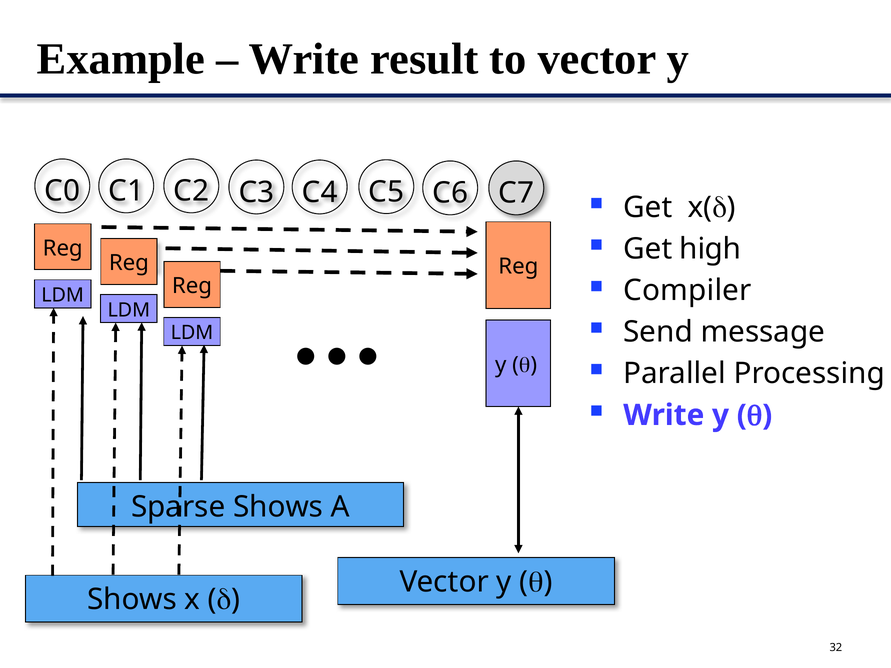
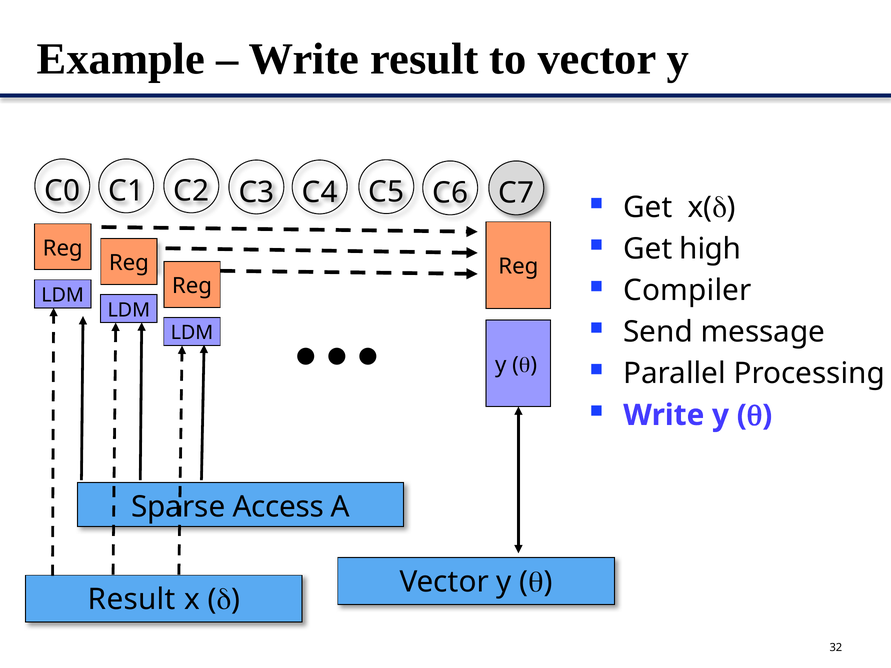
Shows at (278, 507): Shows -> Access
Shows at (132, 600): Shows -> Result
